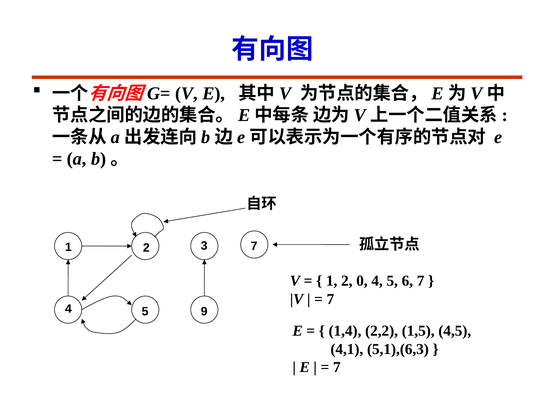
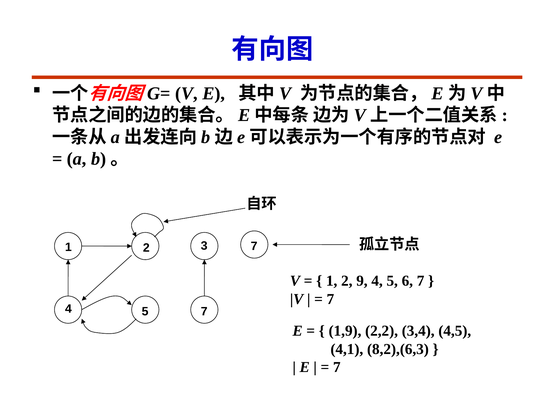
0: 0 -> 9
5 9: 9 -> 7
1,4: 1,4 -> 1,9
1,5: 1,5 -> 3,4
5,1),(6,3: 5,1),(6,3 -> 8,2),(6,3
